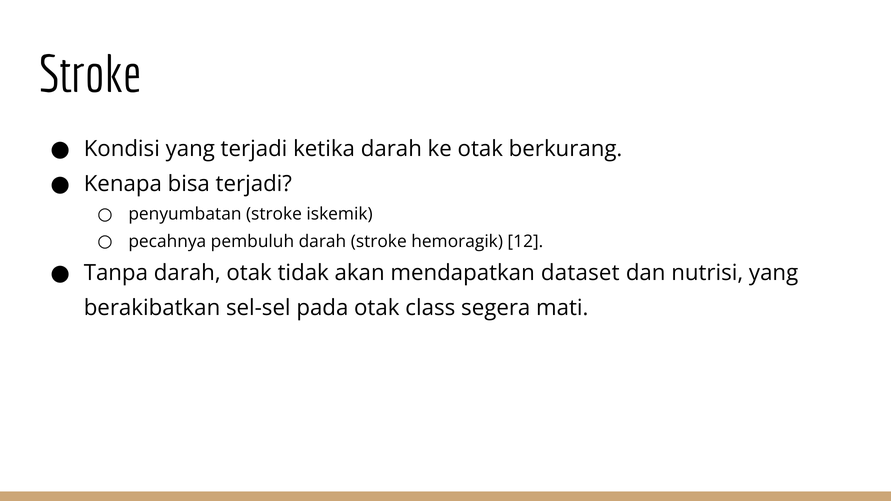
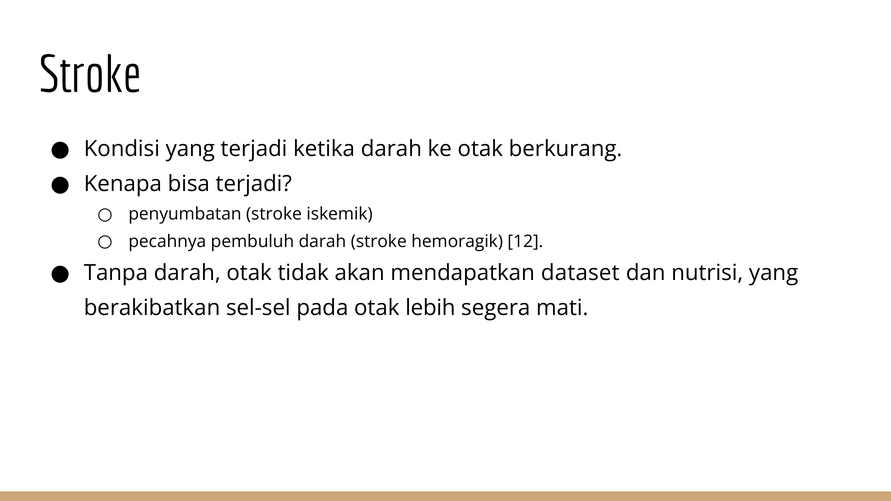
class: class -> lebih
